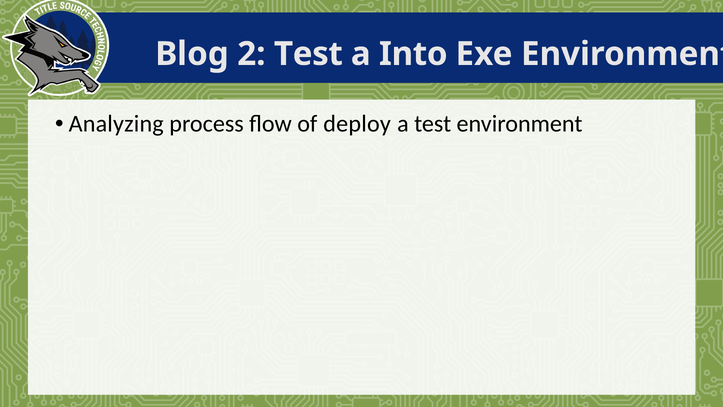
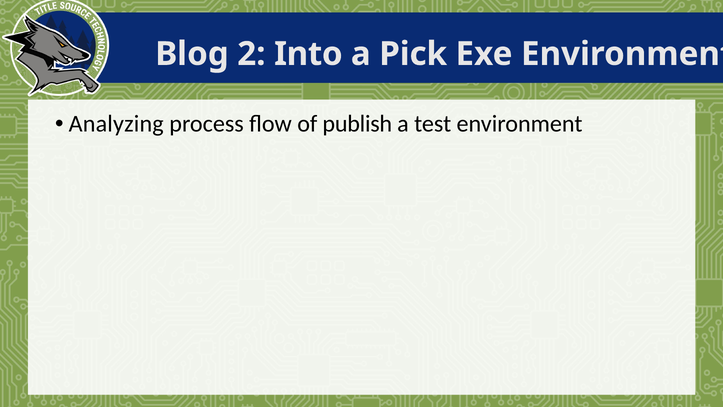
2 Test: Test -> Into
Into: Into -> Pick
deploy: deploy -> publish
